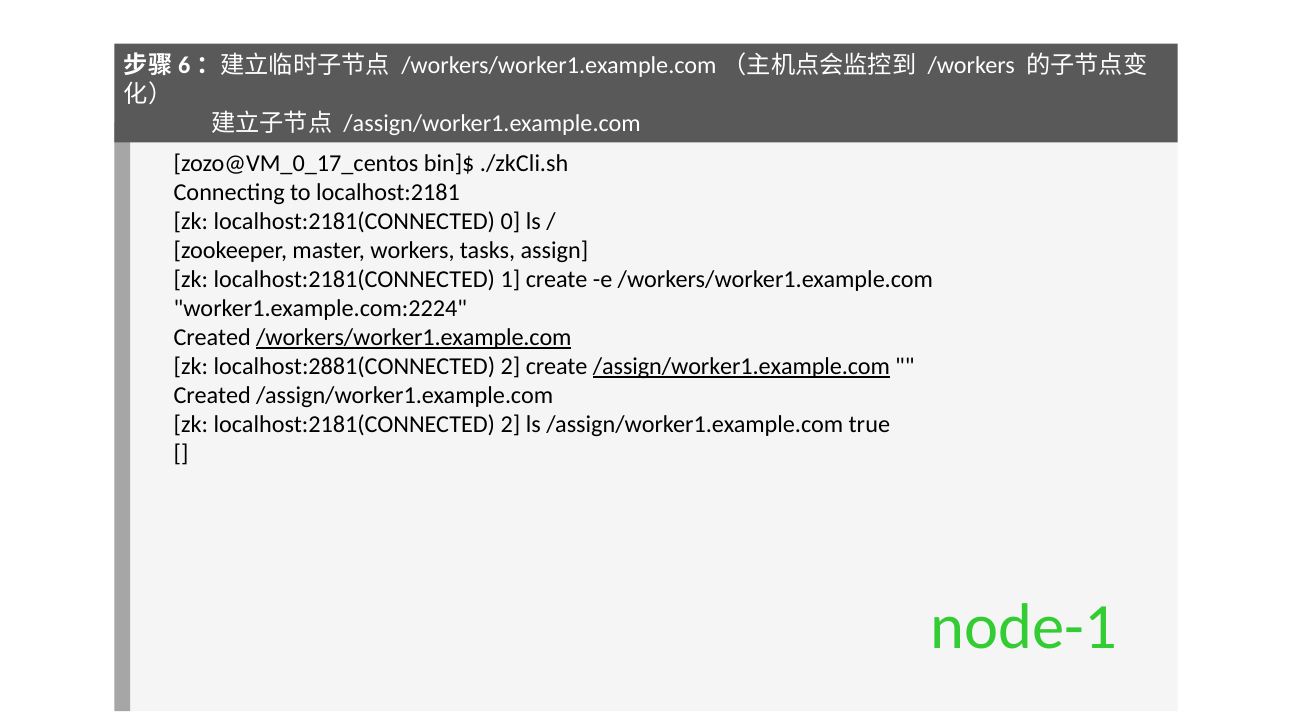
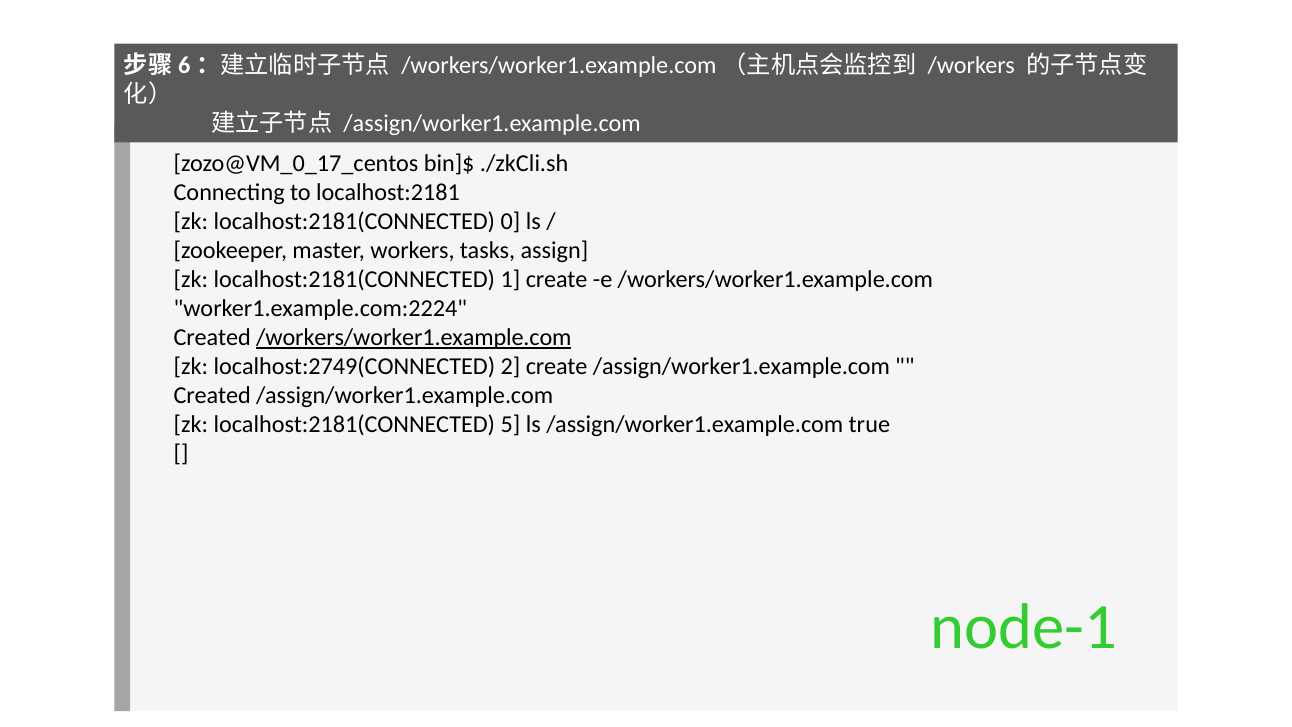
localhost:2881(CONNECTED: localhost:2881(CONNECTED -> localhost:2749(CONNECTED
/assign/worker1.example.com at (741, 367) underline: present -> none
localhost:2181(CONNECTED 2: 2 -> 5
